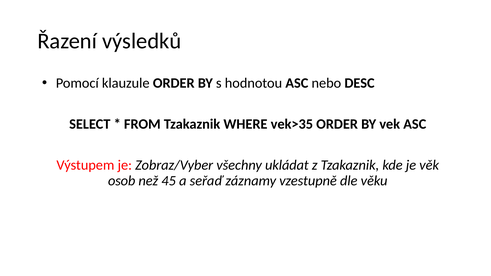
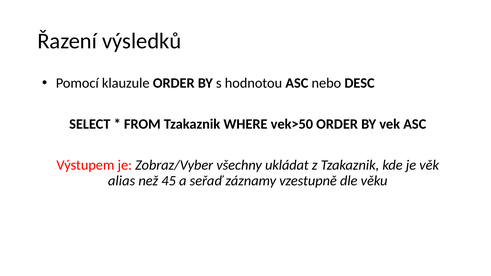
vek>35: vek>35 -> vek>50
osob: osob -> alias
